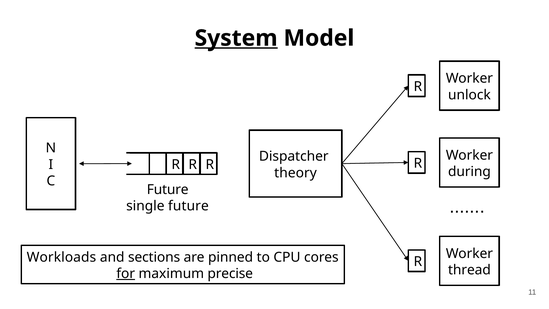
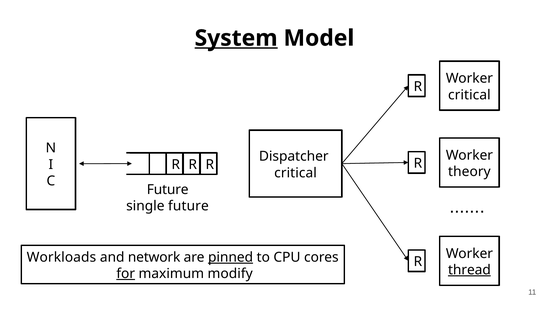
unlock at (469, 95): unlock -> critical
during: during -> theory
theory at (296, 173): theory -> critical
sections: sections -> network
pinned underline: none -> present
thread underline: none -> present
precise: precise -> modify
